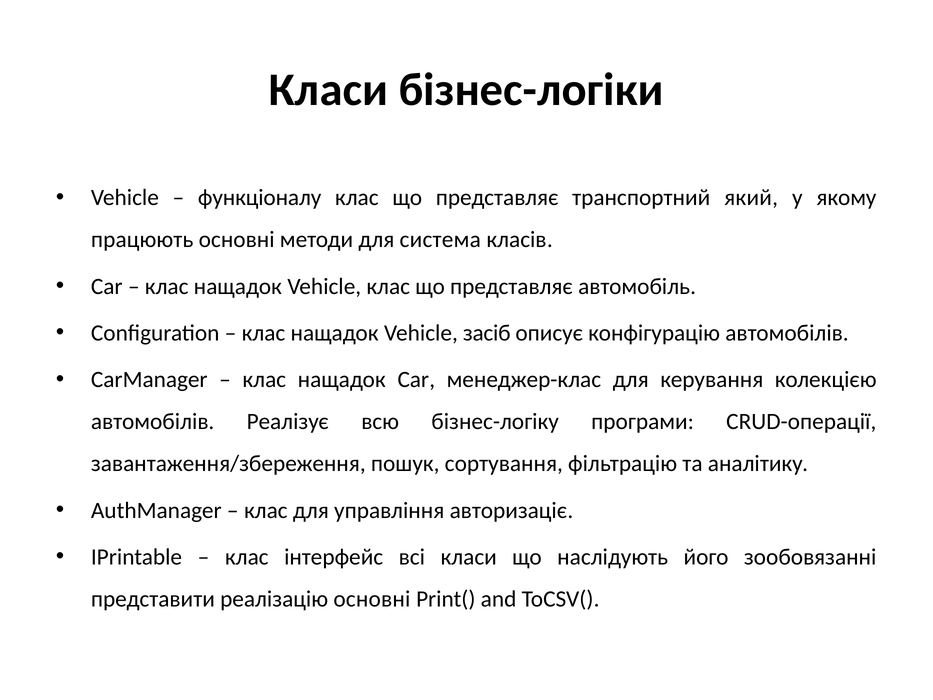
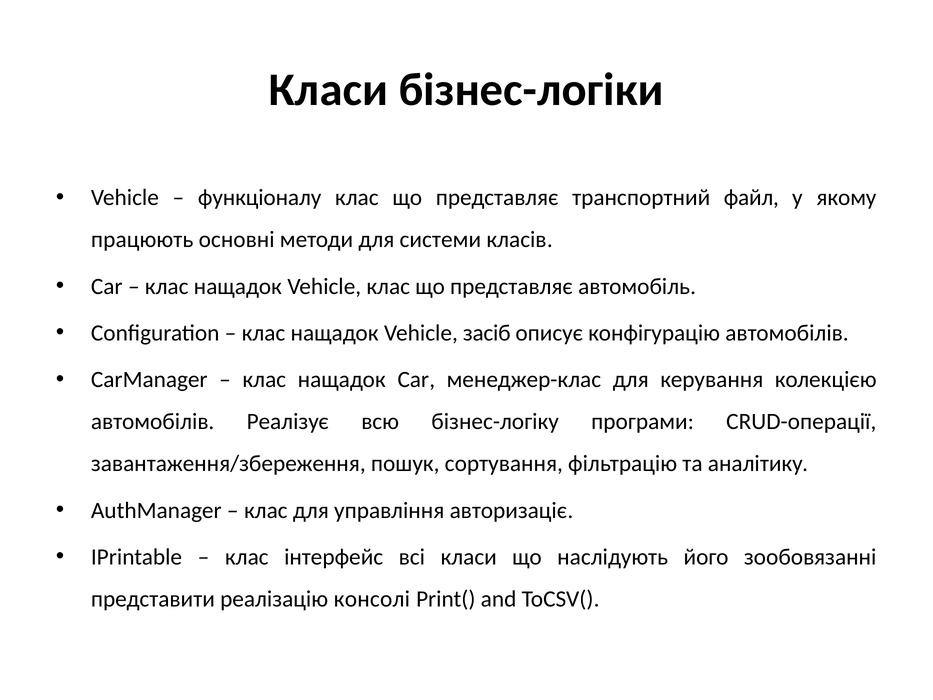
який: який -> файл
система: система -> системи
реалізацію основні: основні -> консолі
